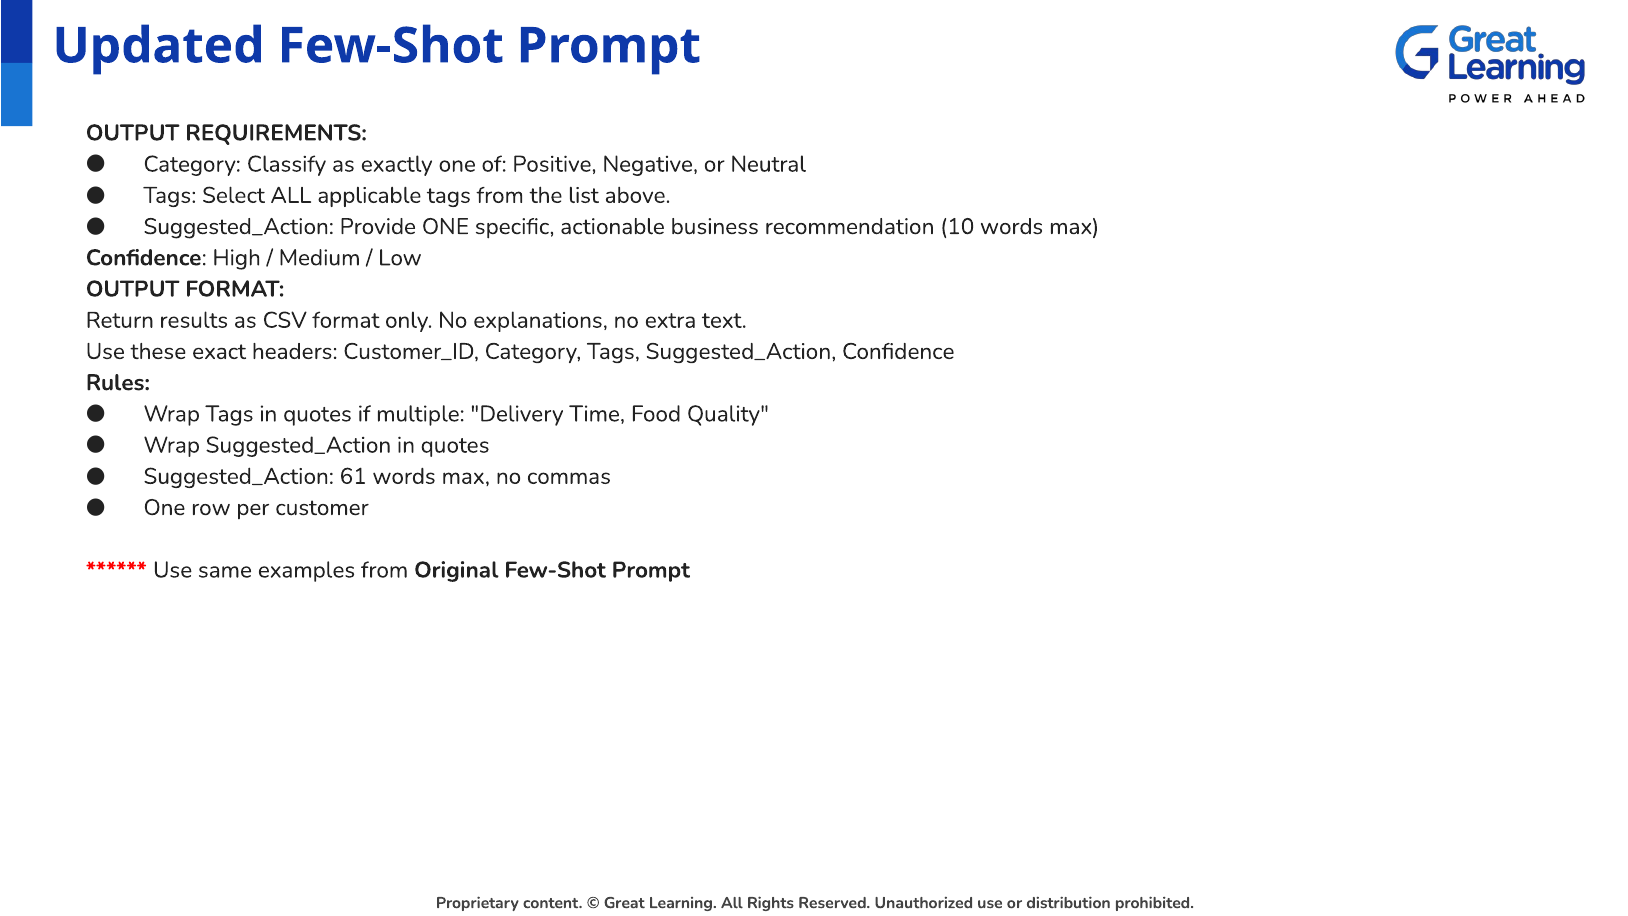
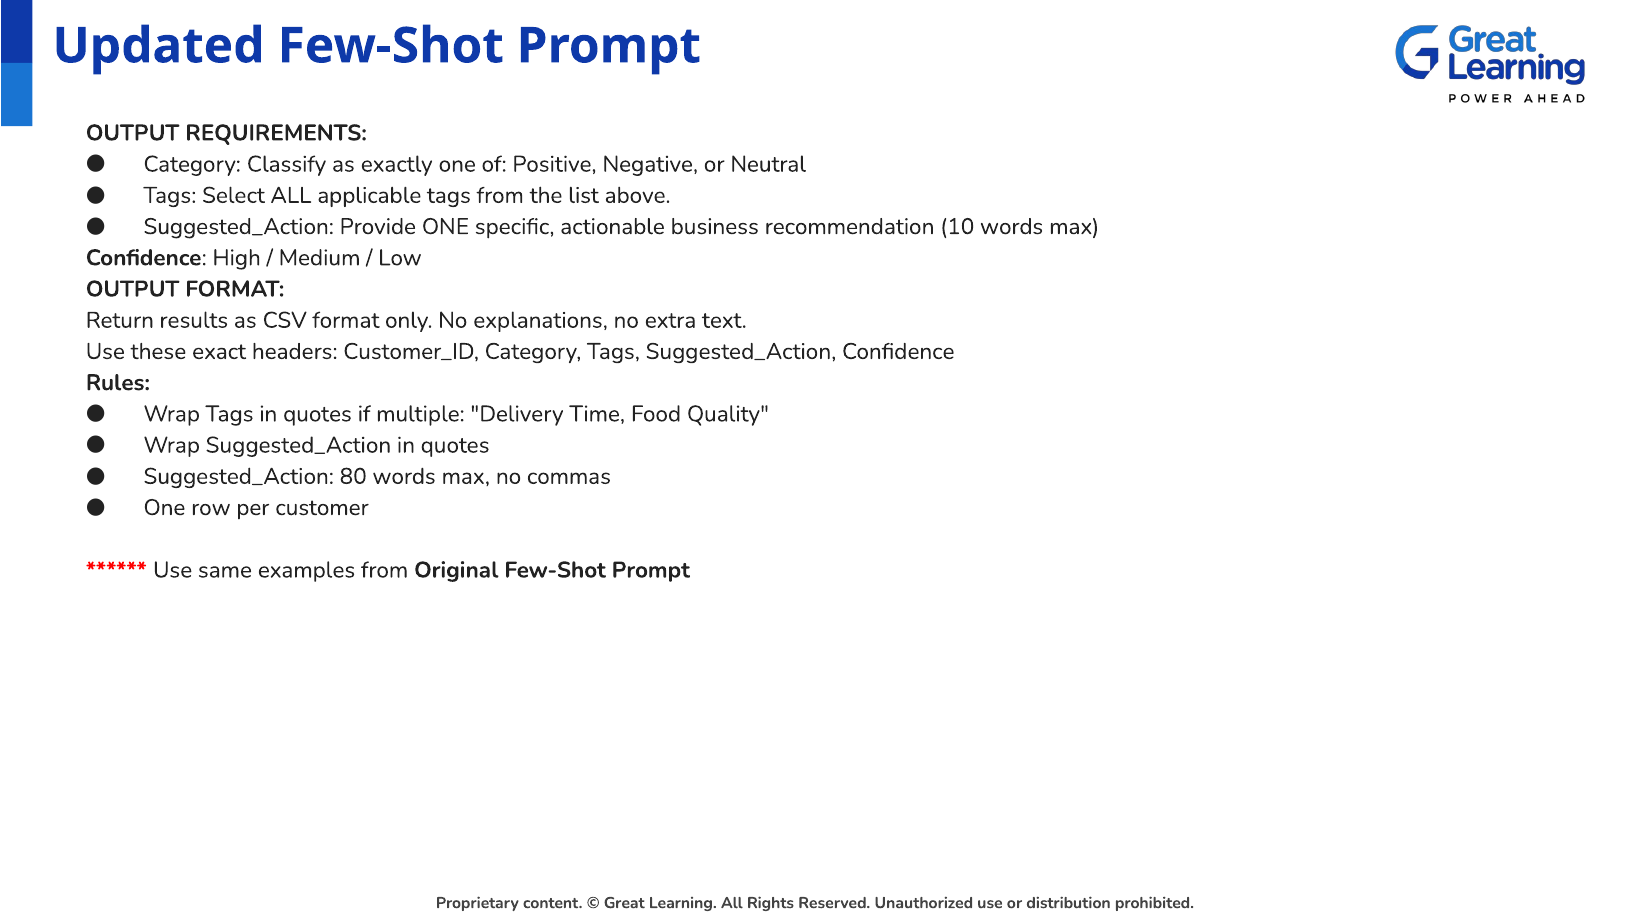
61: 61 -> 80
